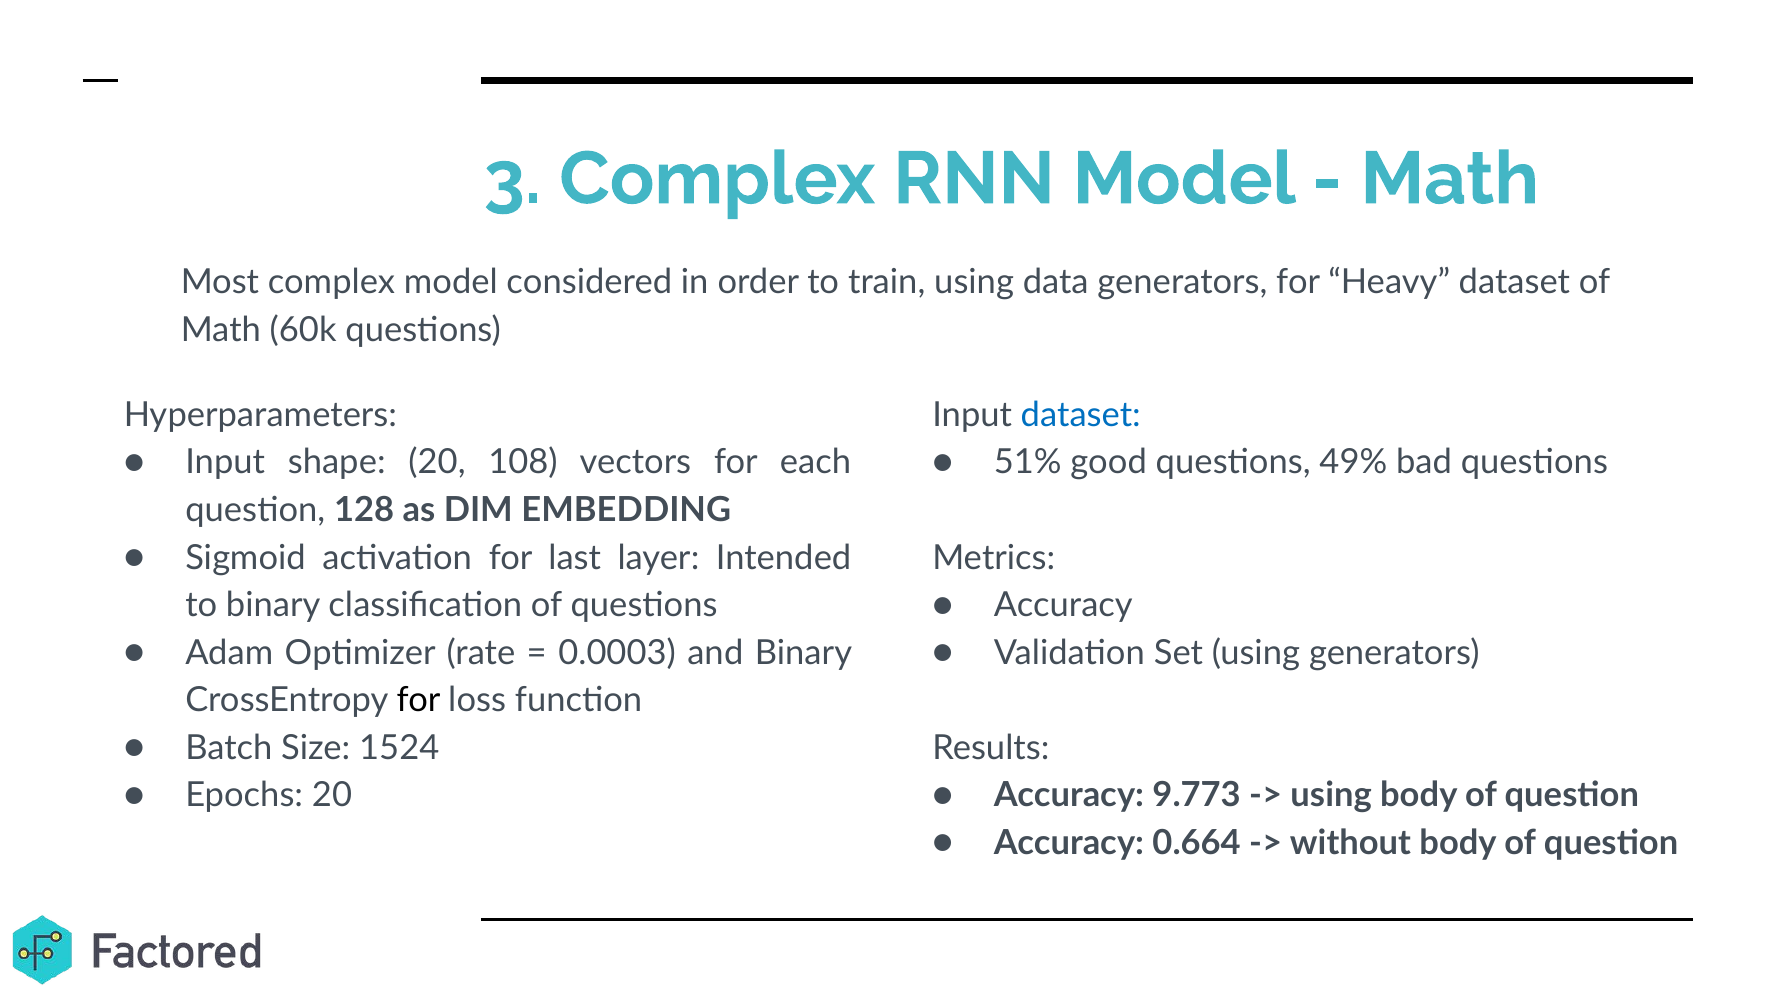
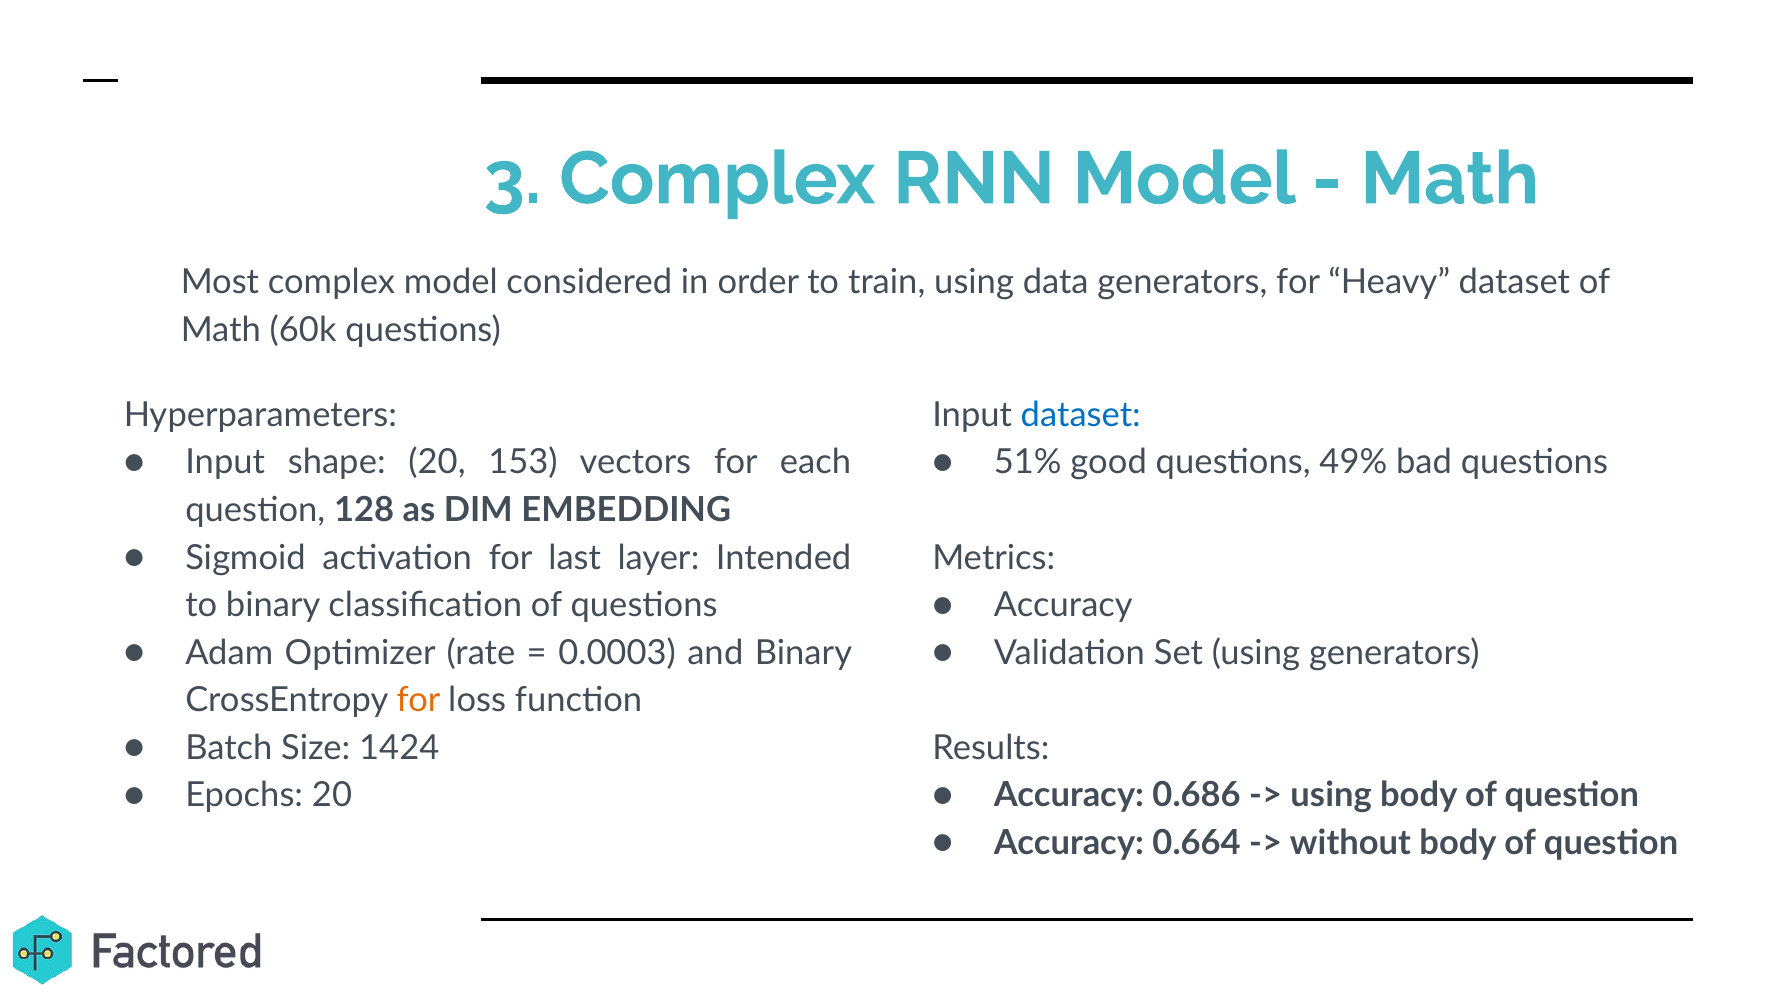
108: 108 -> 153
for at (418, 701) colour: black -> orange
1524: 1524 -> 1424
9.773: 9.773 -> 0.686
